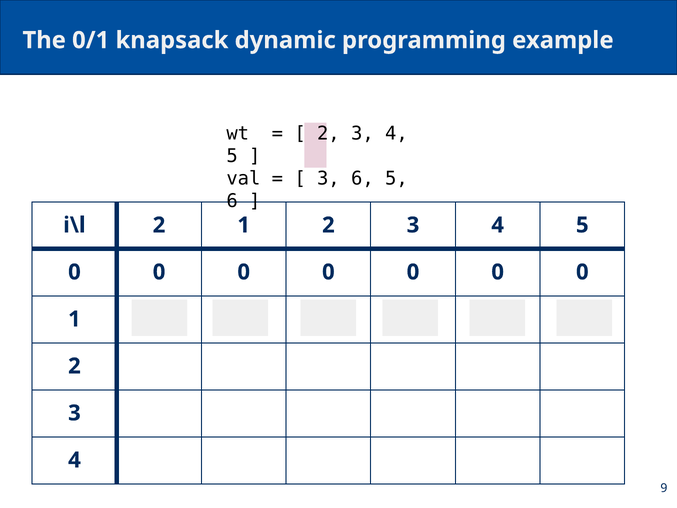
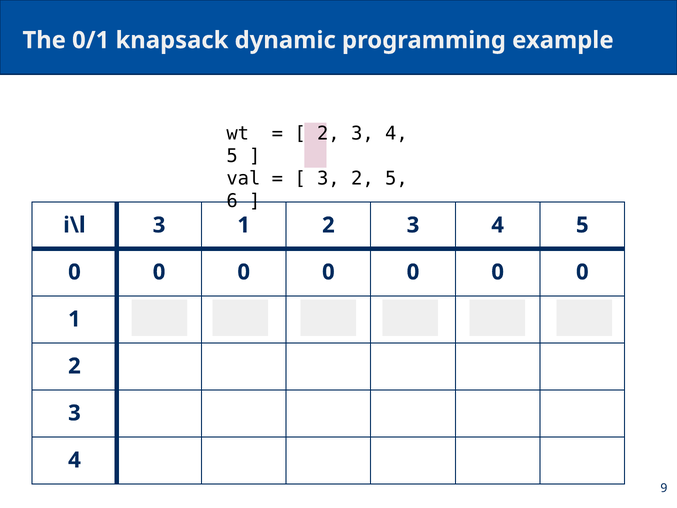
6 at (362, 179): 6 -> 2
i\l 2: 2 -> 3
